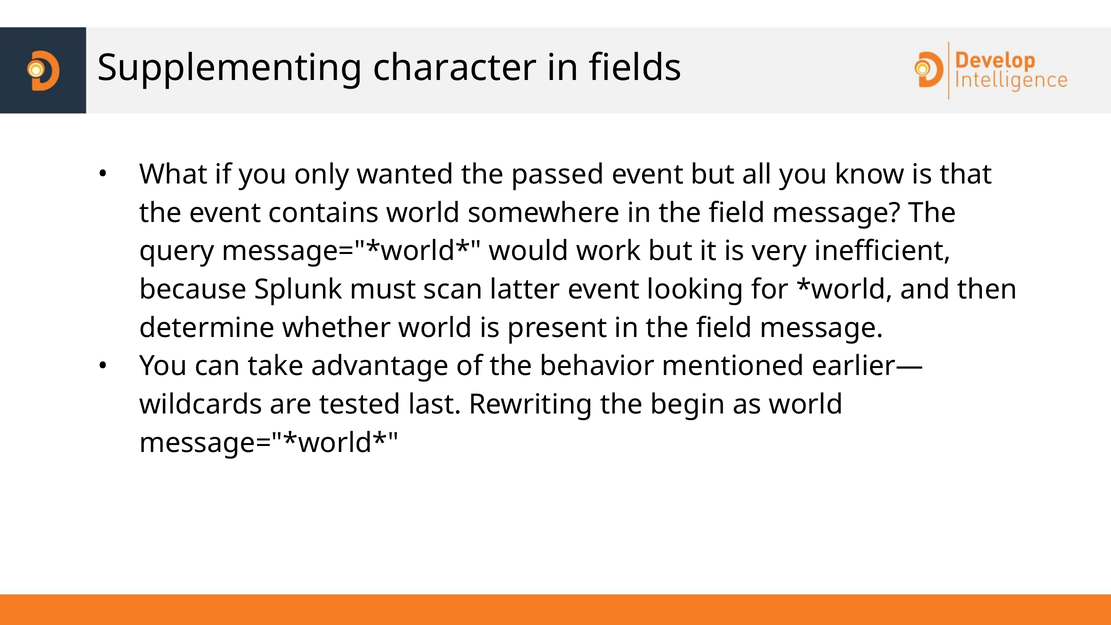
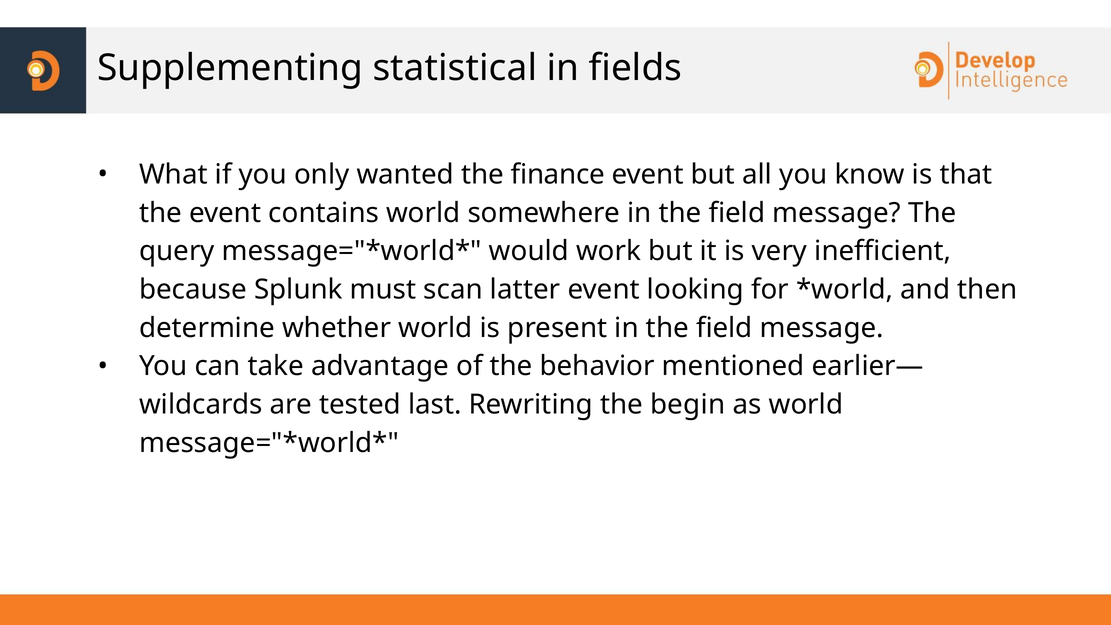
character: character -> statistical
passed: passed -> finance
